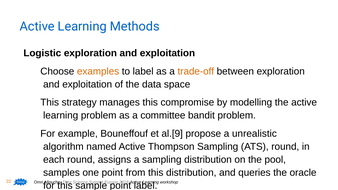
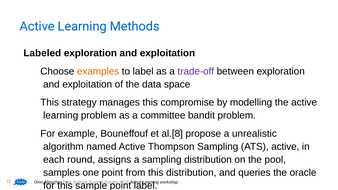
Logistic: Logistic -> Labeled
trade-off colour: orange -> purple
al.[9: al.[9 -> al.[8
ATS round: round -> active
